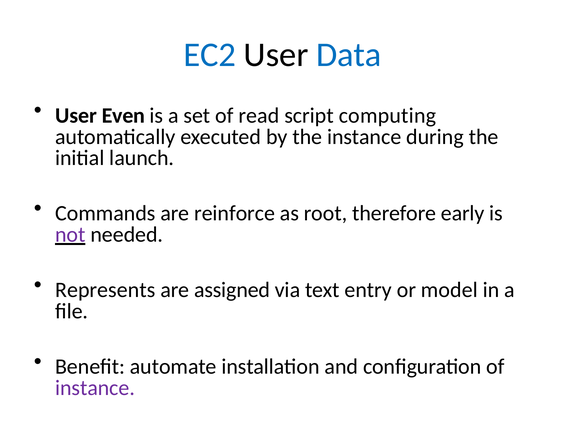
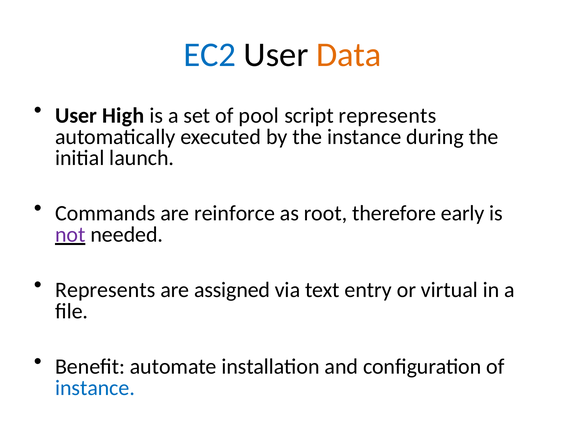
Data colour: blue -> orange
Even: Even -> High
read: read -> pool
script computing: computing -> represents
model: model -> virtual
instance at (95, 388) colour: purple -> blue
